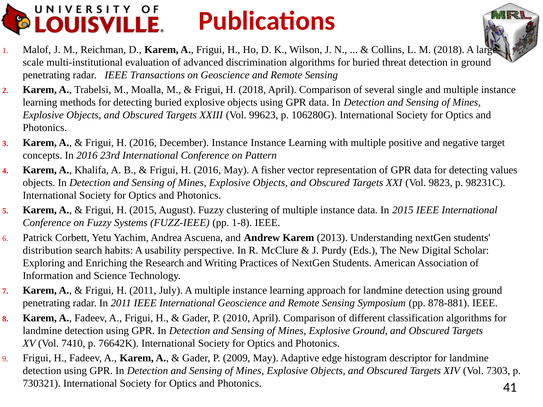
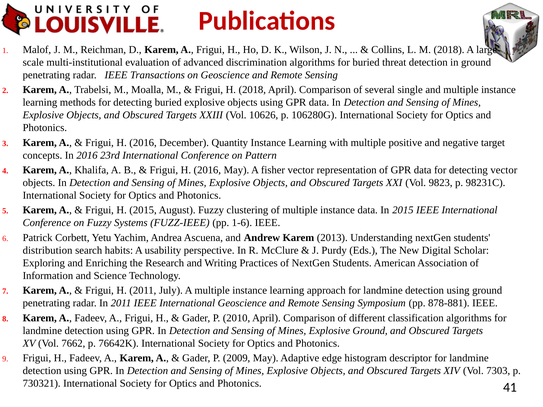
99623: 99623 -> 10626
December Instance: Instance -> Quantity
detecting values: values -> vector
1-8: 1-8 -> 1-6
7410: 7410 -> 7662
